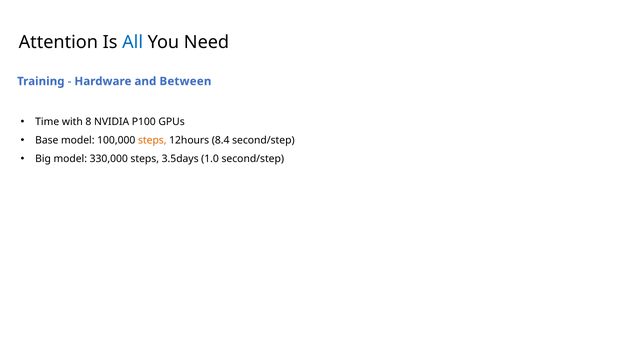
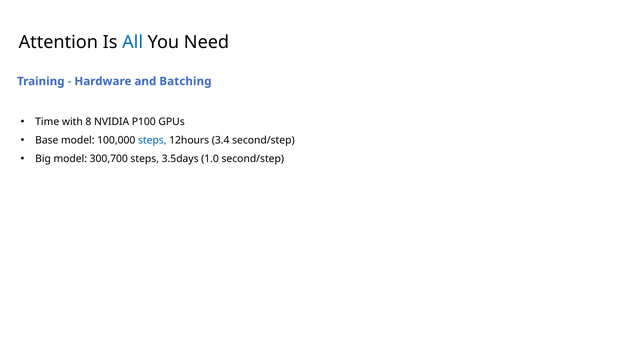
Between: Between -> Batching
steps at (152, 141) colour: orange -> blue
8.4: 8.4 -> 3.4
330,000: 330,000 -> 300,700
